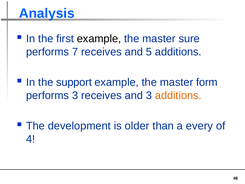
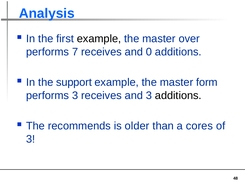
sure: sure -> over
5: 5 -> 0
additions at (178, 95) colour: orange -> black
development: development -> recommends
every: every -> cores
4 at (31, 139): 4 -> 3
